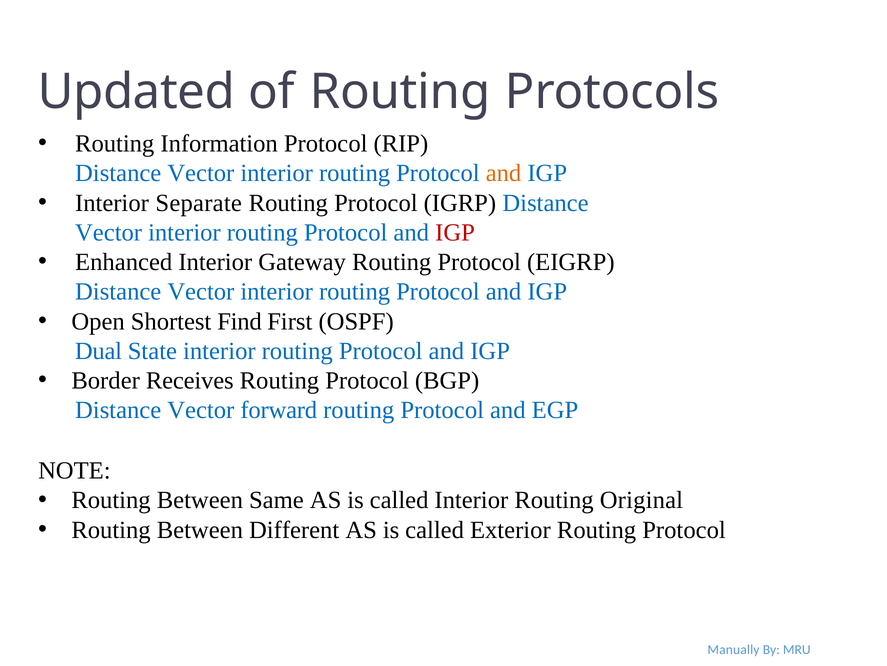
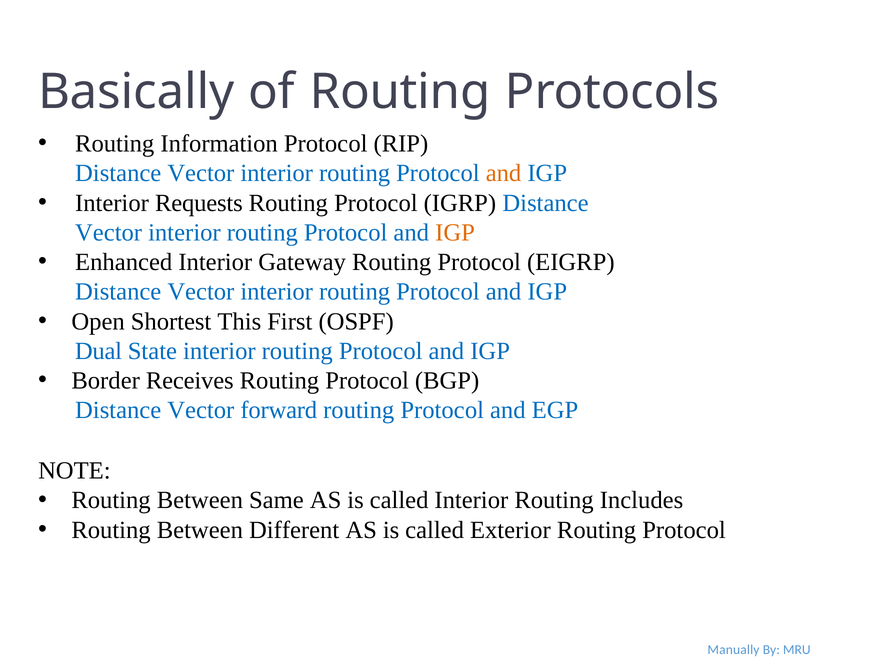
Updated: Updated -> Basically
Separate: Separate -> Requests
IGP at (455, 232) colour: red -> orange
Find: Find -> This
Original: Original -> Includes
